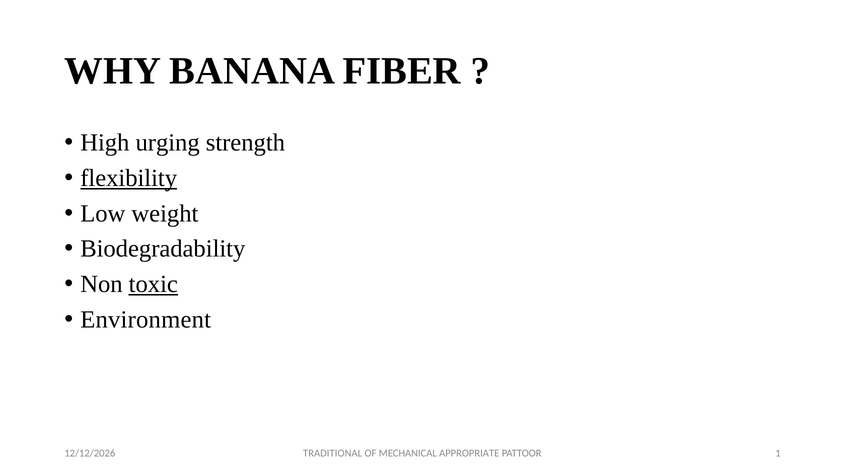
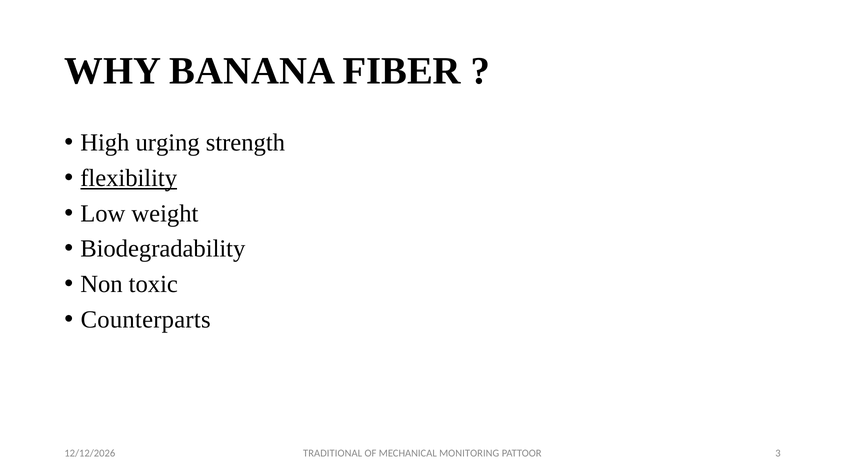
toxic underline: present -> none
Environment: Environment -> Counterparts
APPROPRIATE: APPROPRIATE -> MONITORING
1: 1 -> 3
